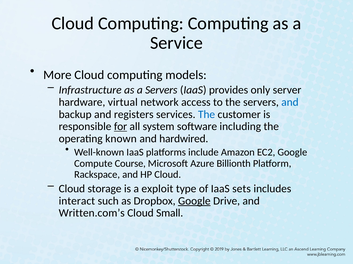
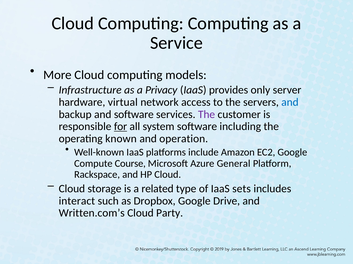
a Servers: Servers -> Privacy
and registers: registers -> software
The at (207, 115) colour: blue -> purple
hardwired: hardwired -> operation
Billionth: Billionth -> General
exploit: exploit -> related
Google at (194, 201) underline: present -> none
Small: Small -> Party
